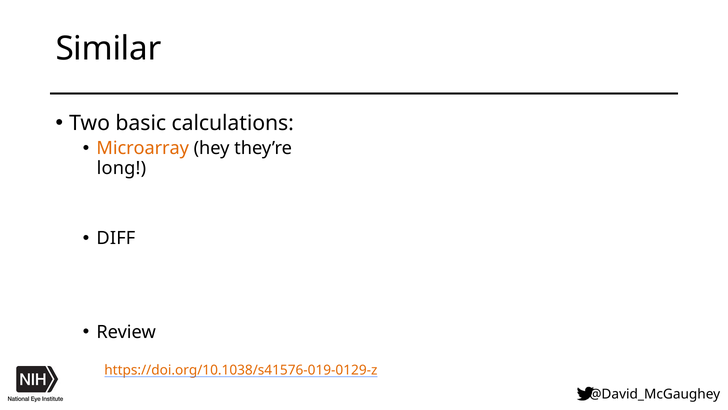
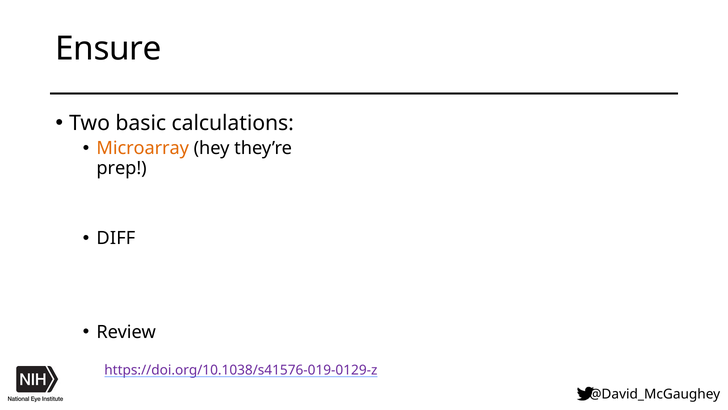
Similar: Similar -> Ensure
long: long -> prep
https://doi.org/10.1038/s41576-019-0129-z colour: orange -> purple
